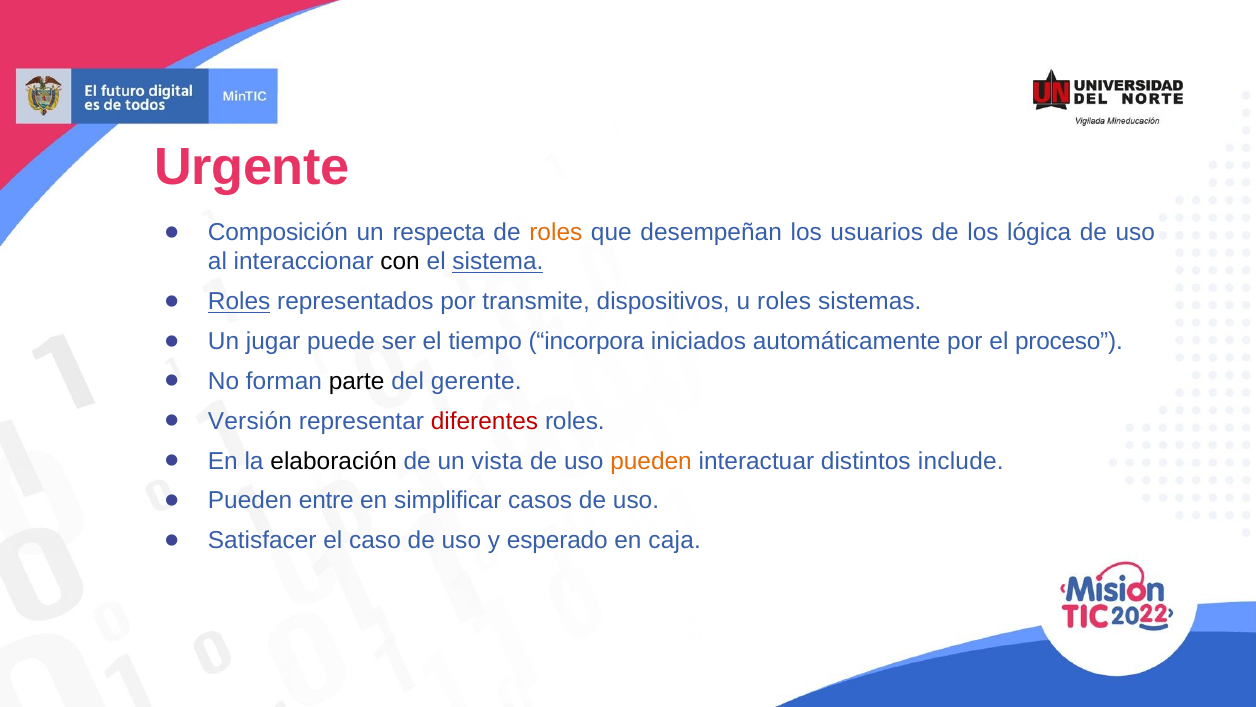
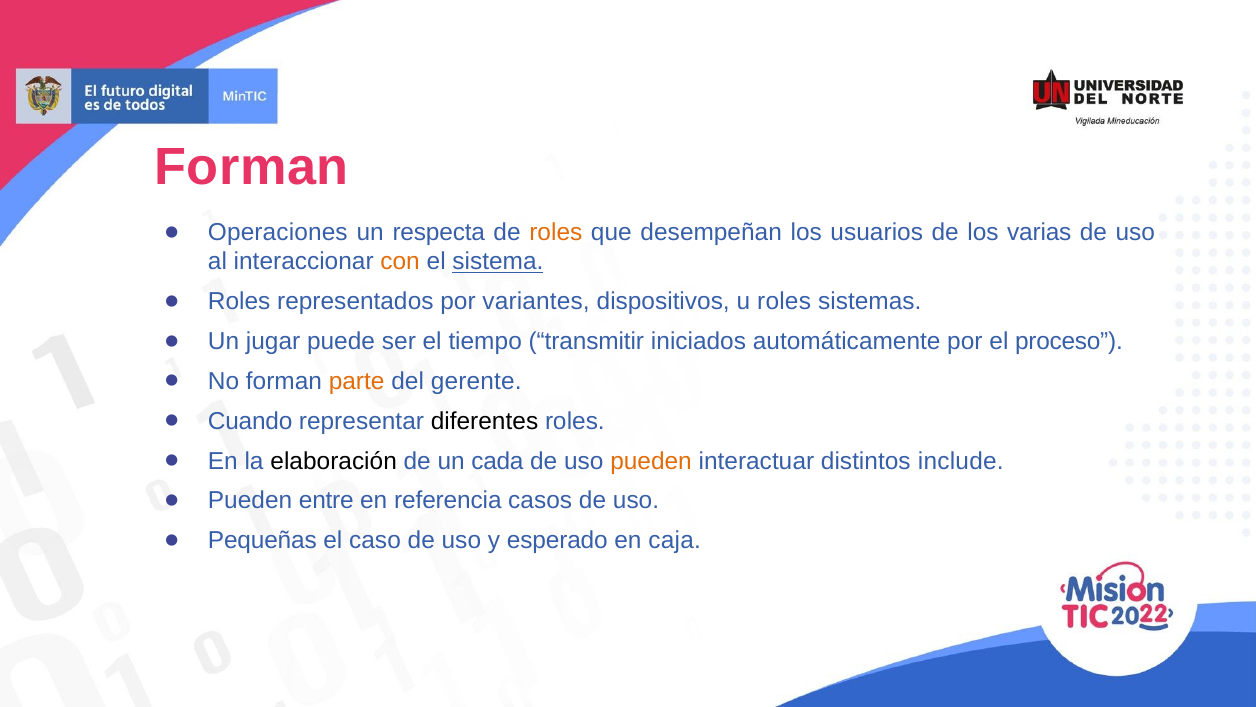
Urgente at (252, 167): Urgente -> Forman
Composición: Composición -> Operaciones
lógica: lógica -> varias
con colour: black -> orange
Roles at (239, 302) underline: present -> none
transmite: transmite -> variantes
incorpora: incorpora -> transmitir
parte colour: black -> orange
Versión: Versión -> Cuando
diferentes colour: red -> black
vista: vista -> cada
simplificar: simplificar -> referencia
Satisfacer: Satisfacer -> Pequeñas
